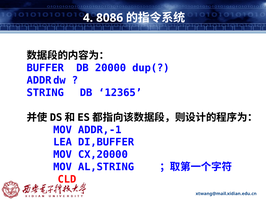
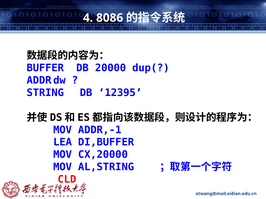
12365: 12365 -> 12395
